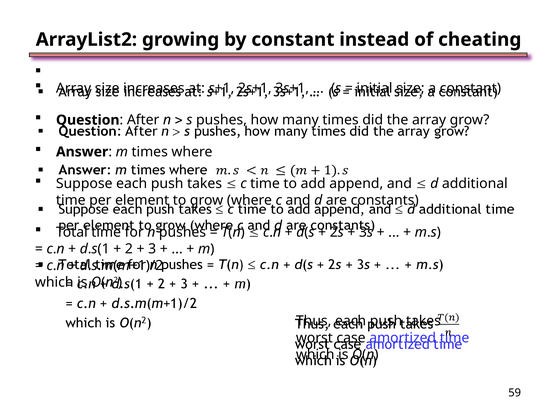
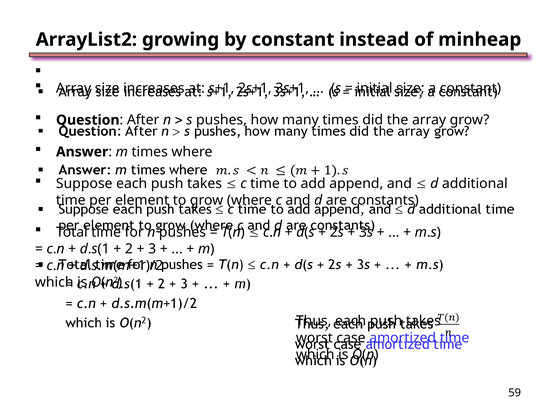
cheating: cheating -> minheap
